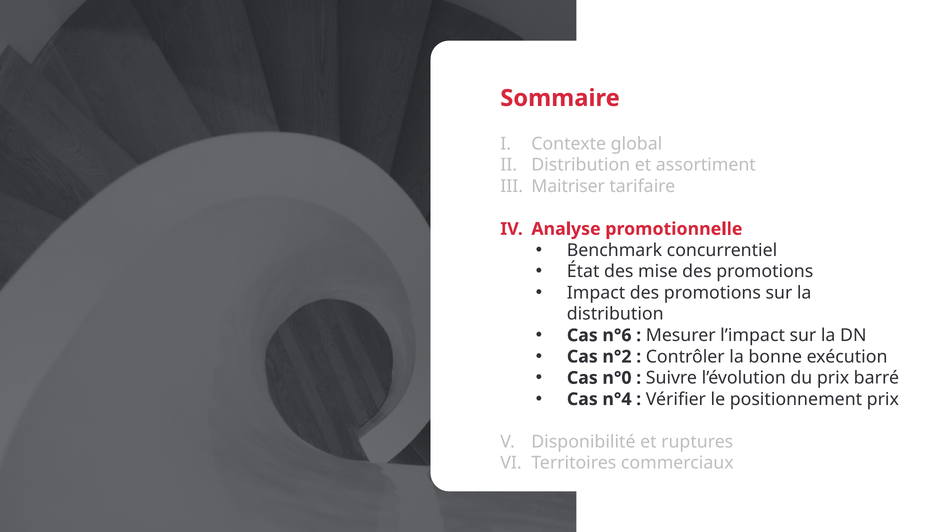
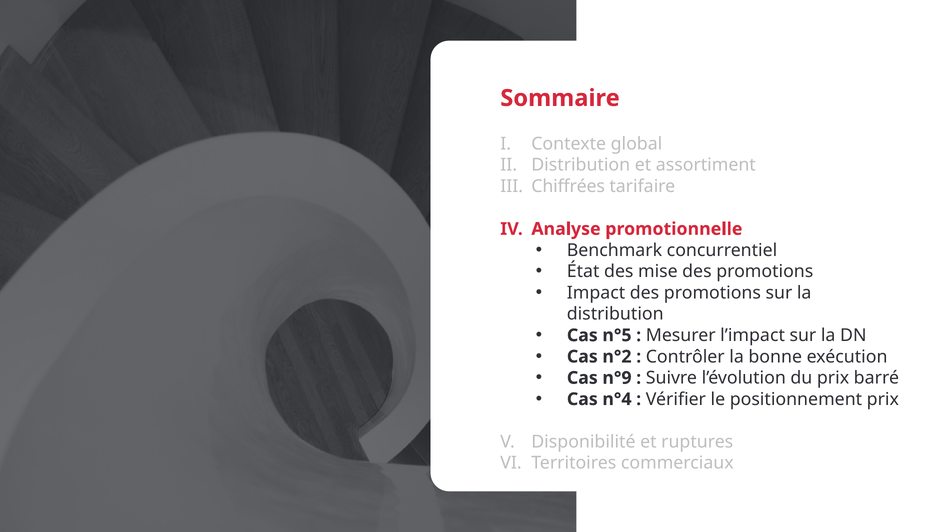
Maitriser: Maitriser -> Chiffrées
n°6: n°6 -> n°5
n°0: n°0 -> n°9
